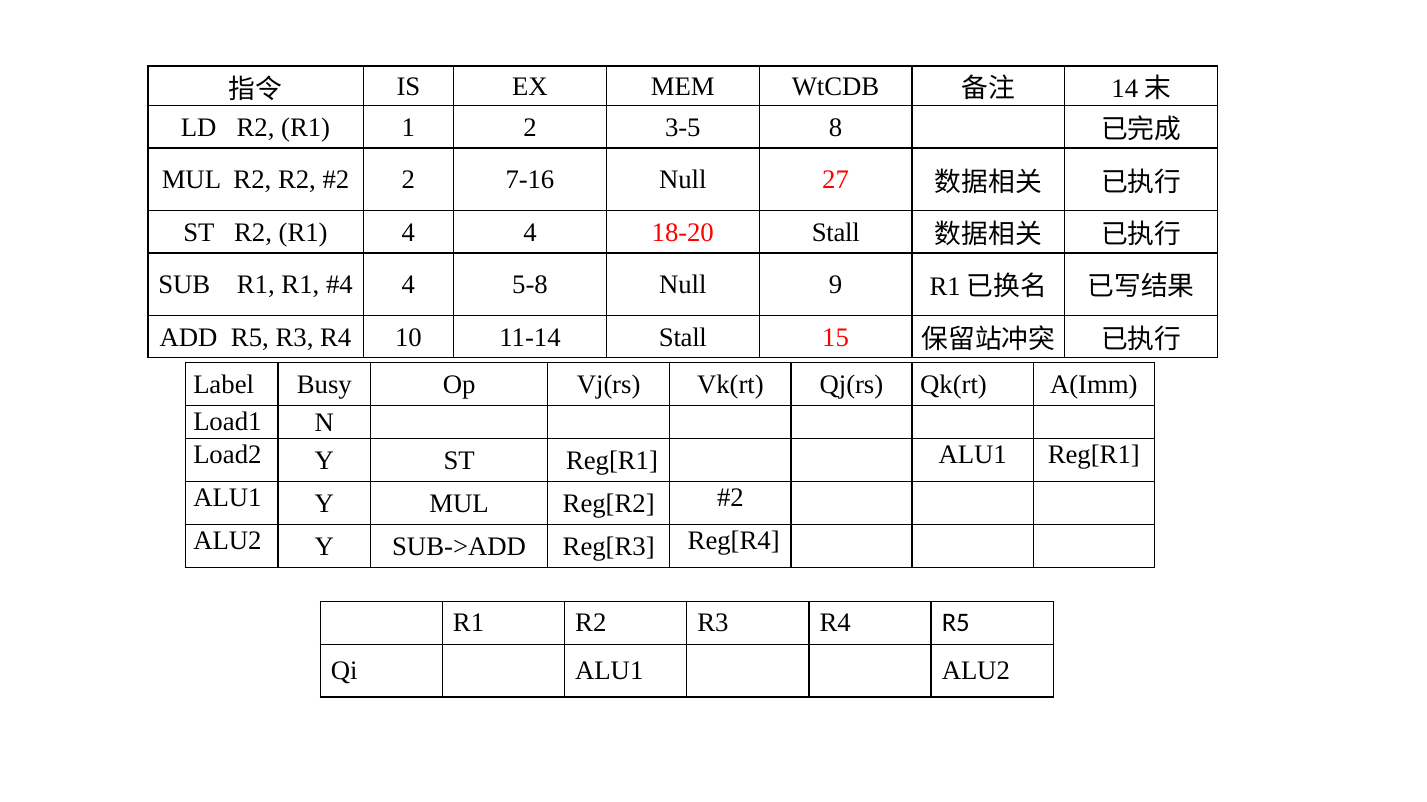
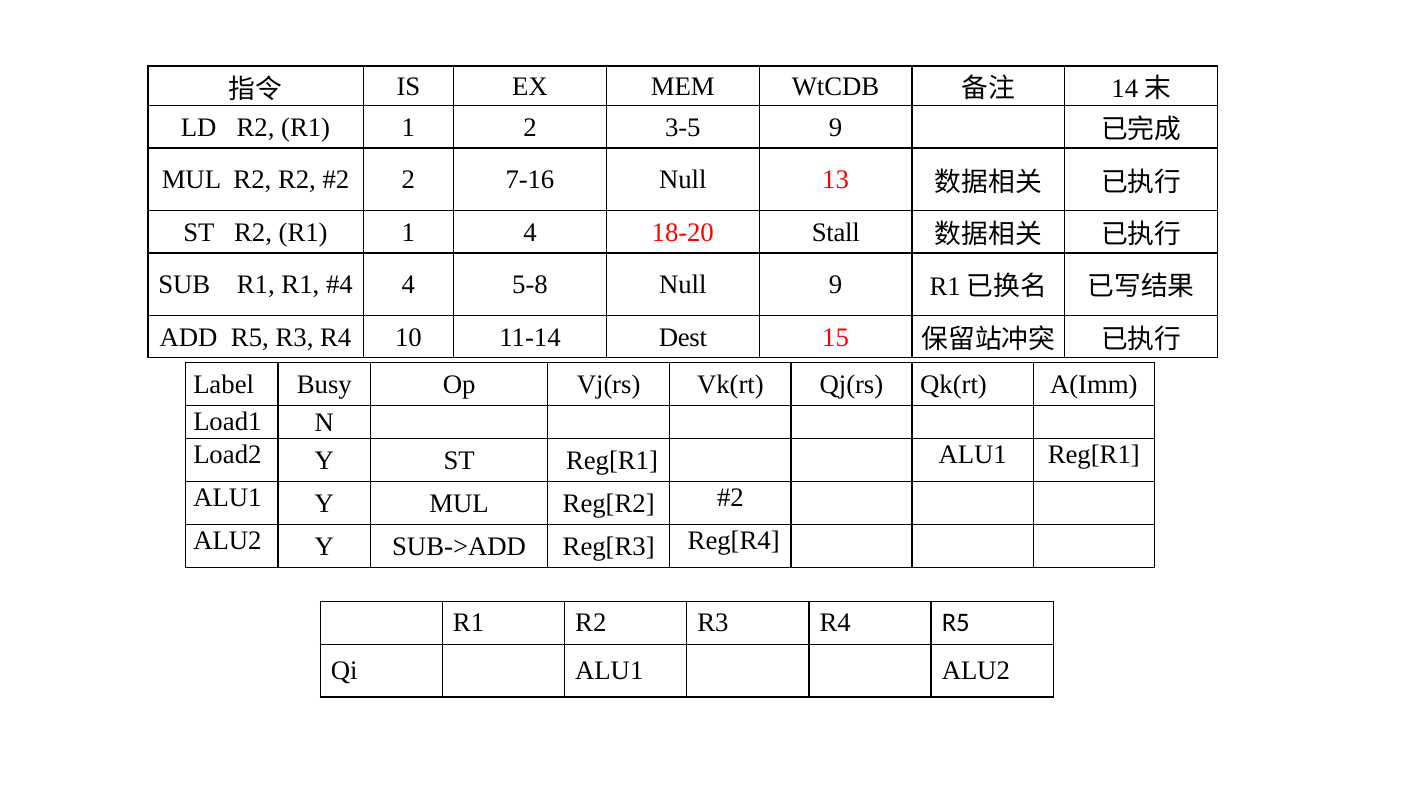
3-5 8: 8 -> 9
27: 27 -> 13
ST R2 R1 4: 4 -> 1
11-14 Stall: Stall -> Dest
